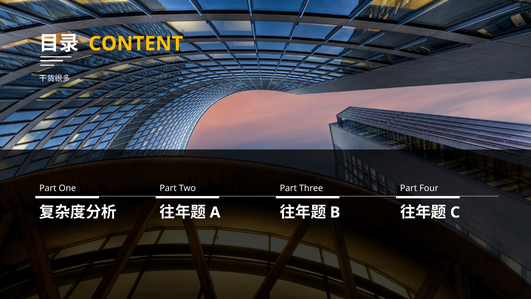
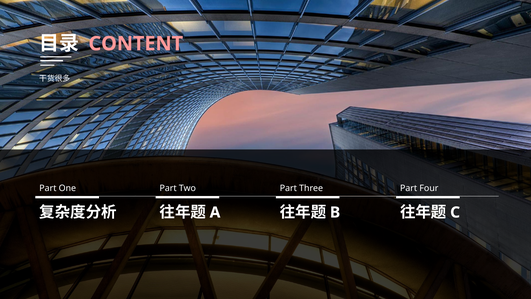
CONTENT colour: yellow -> pink
